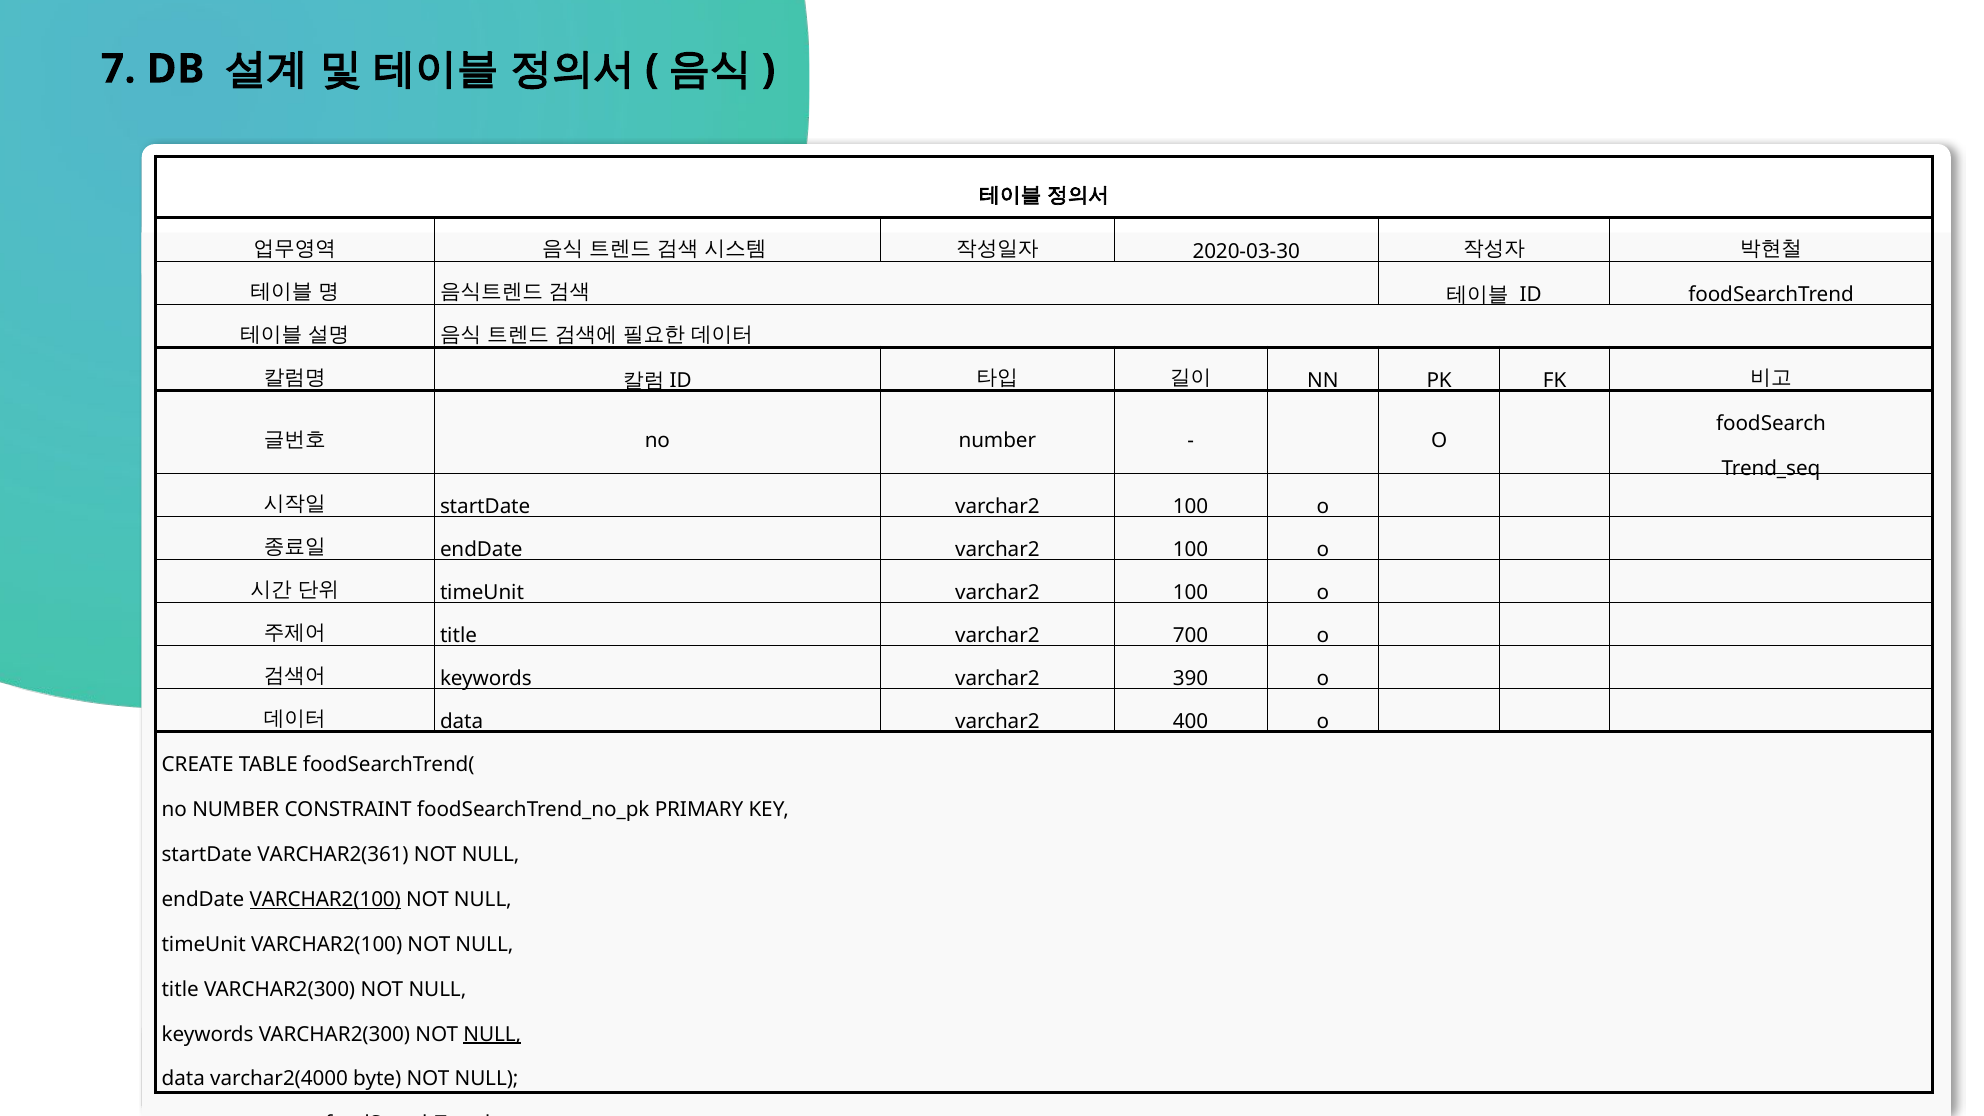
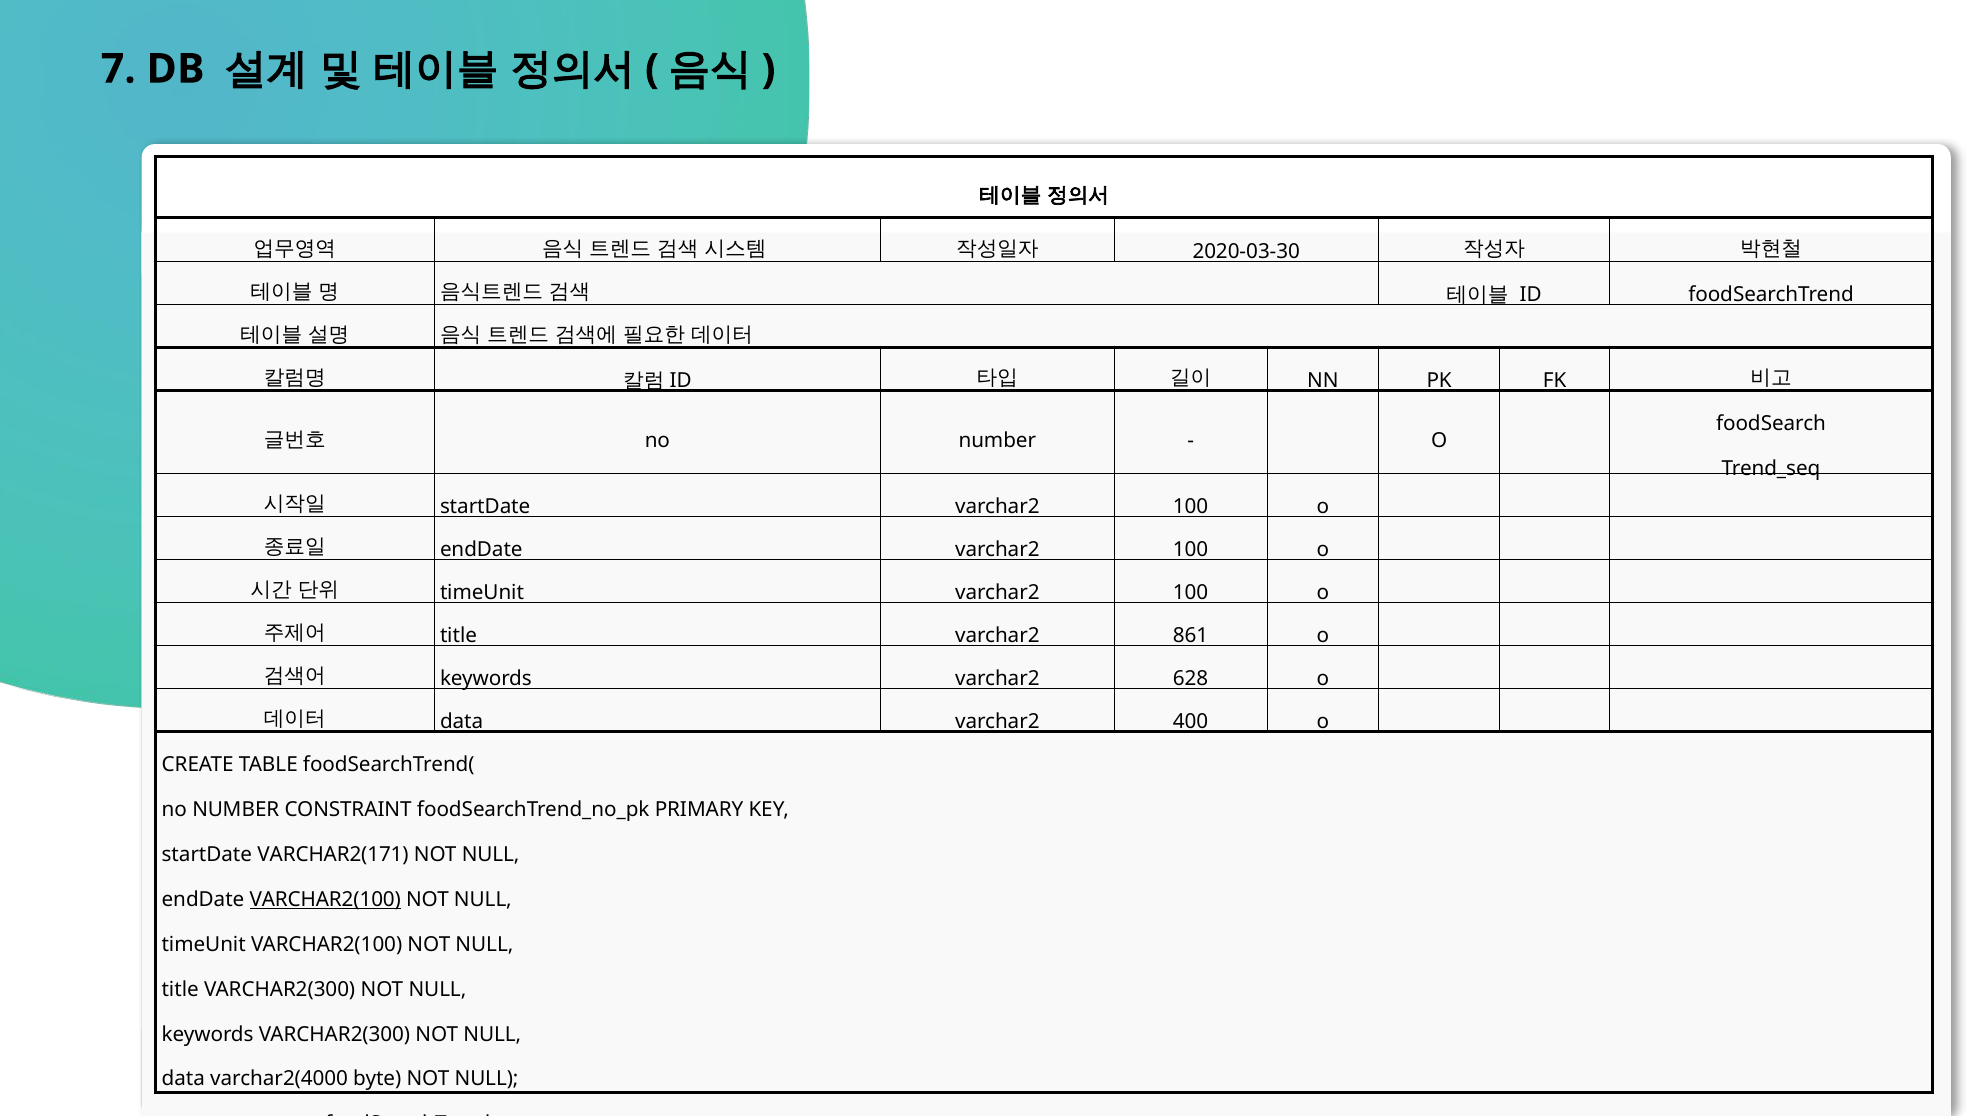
700: 700 -> 861
390: 390 -> 628
VARCHAR2(361: VARCHAR2(361 -> VARCHAR2(171
NULL at (492, 1034) underline: present -> none
